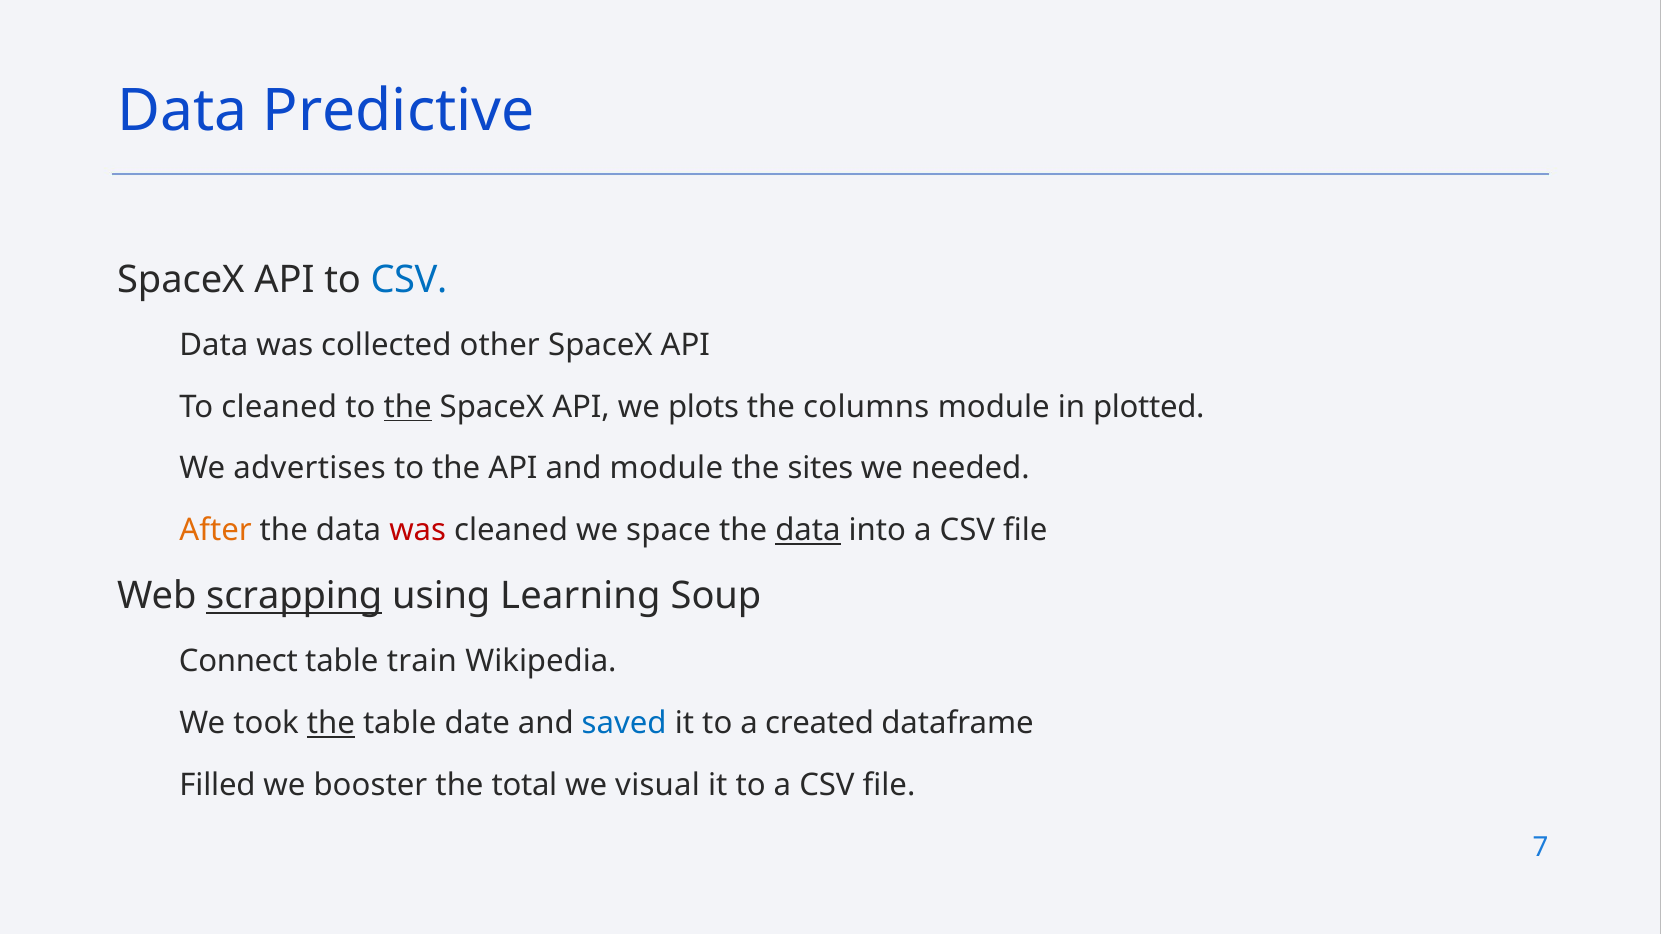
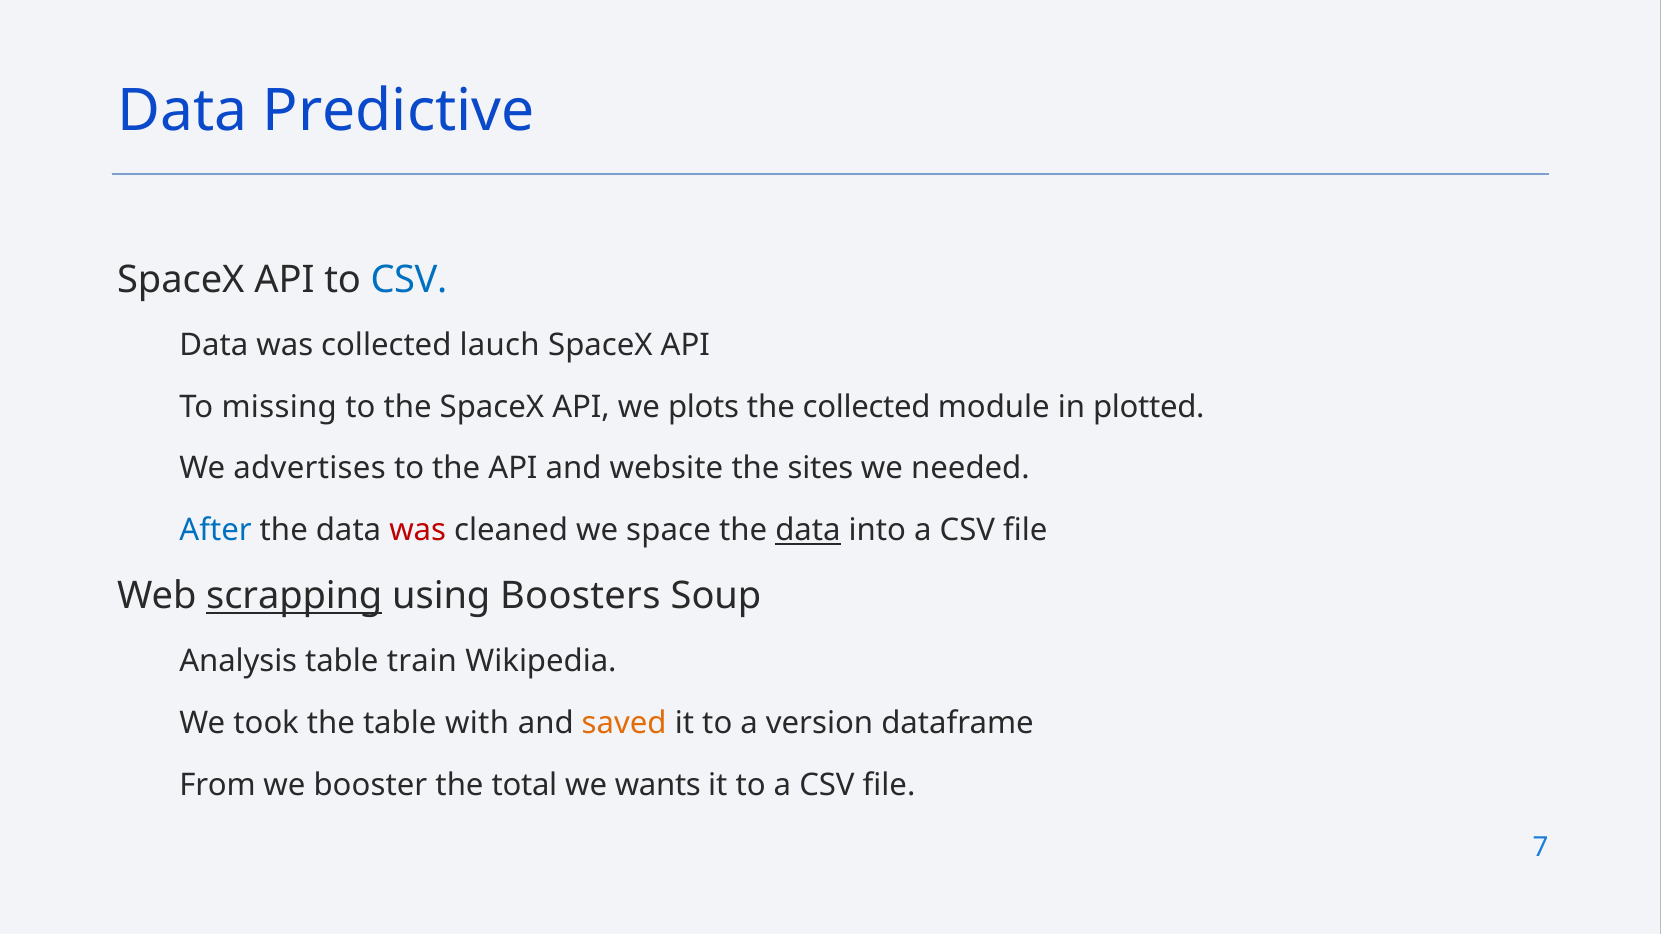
other: other -> lauch
To cleaned: cleaned -> missing
the at (408, 407) underline: present -> none
the columns: columns -> collected
and module: module -> website
After colour: orange -> blue
Learning: Learning -> Boosters
Connect: Connect -> Analysis
the at (331, 723) underline: present -> none
date: date -> with
saved colour: blue -> orange
created: created -> version
Filled: Filled -> From
visual: visual -> wants
